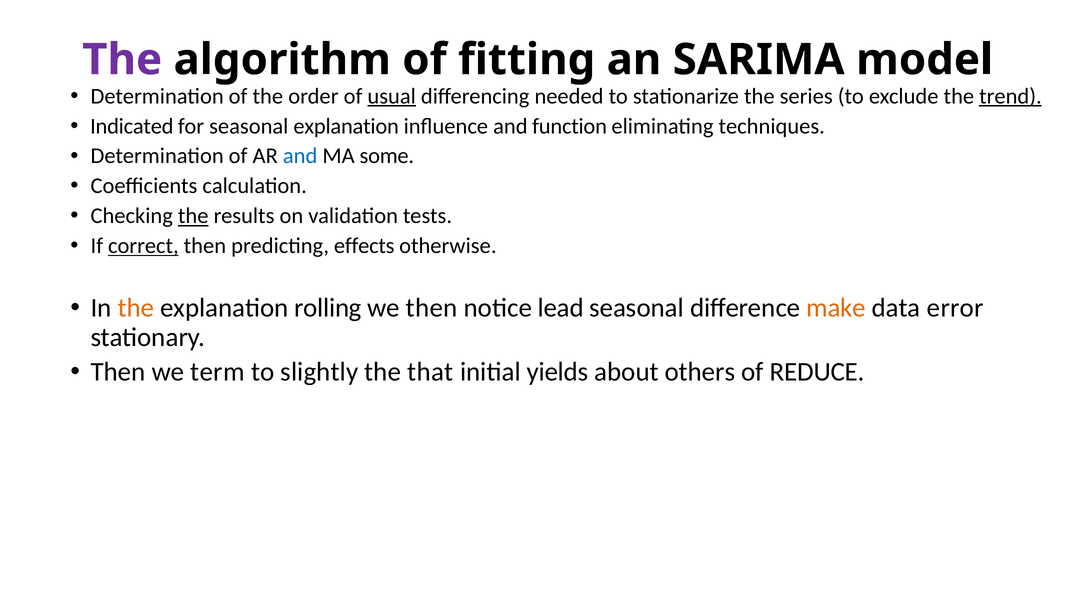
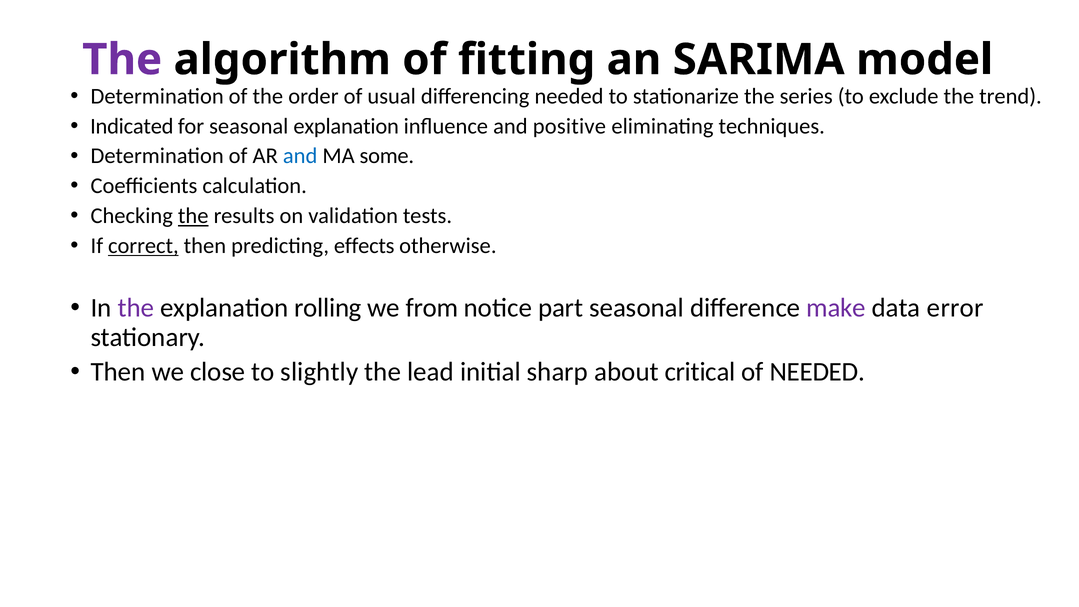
usual underline: present -> none
trend underline: present -> none
function: function -> positive
the at (136, 308) colour: orange -> purple
we then: then -> from
lead: lead -> part
make colour: orange -> purple
term: term -> close
that: that -> lead
yields: yields -> sharp
others: others -> critical
of REDUCE: REDUCE -> NEEDED
